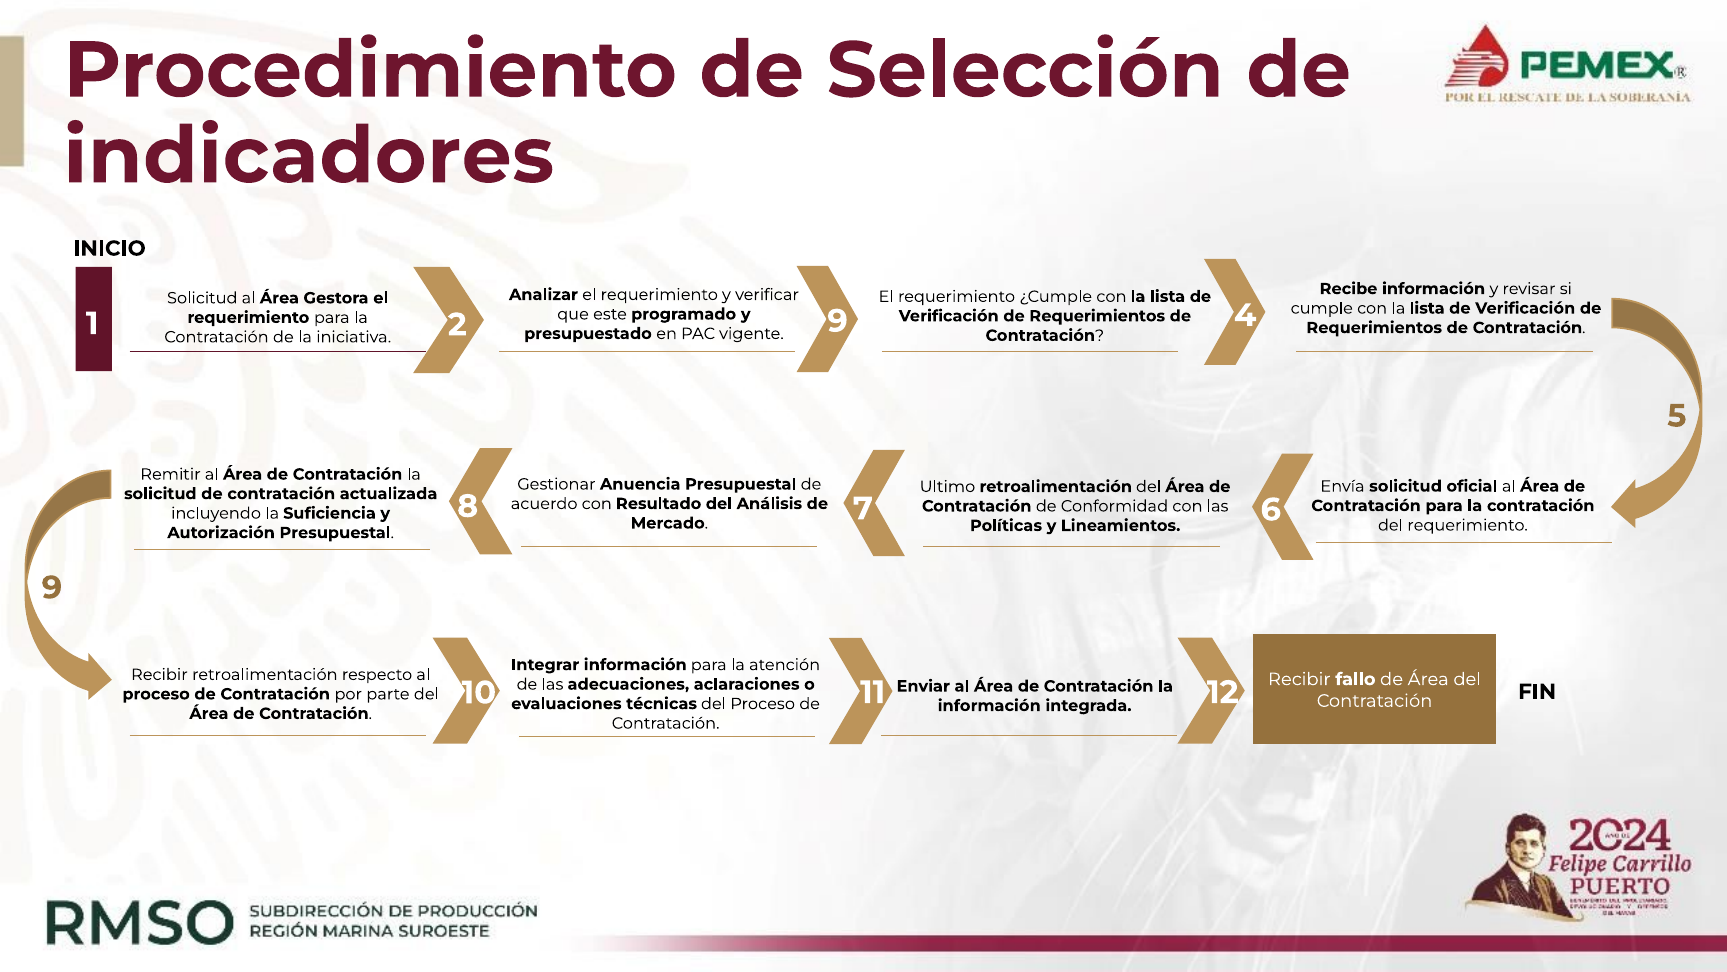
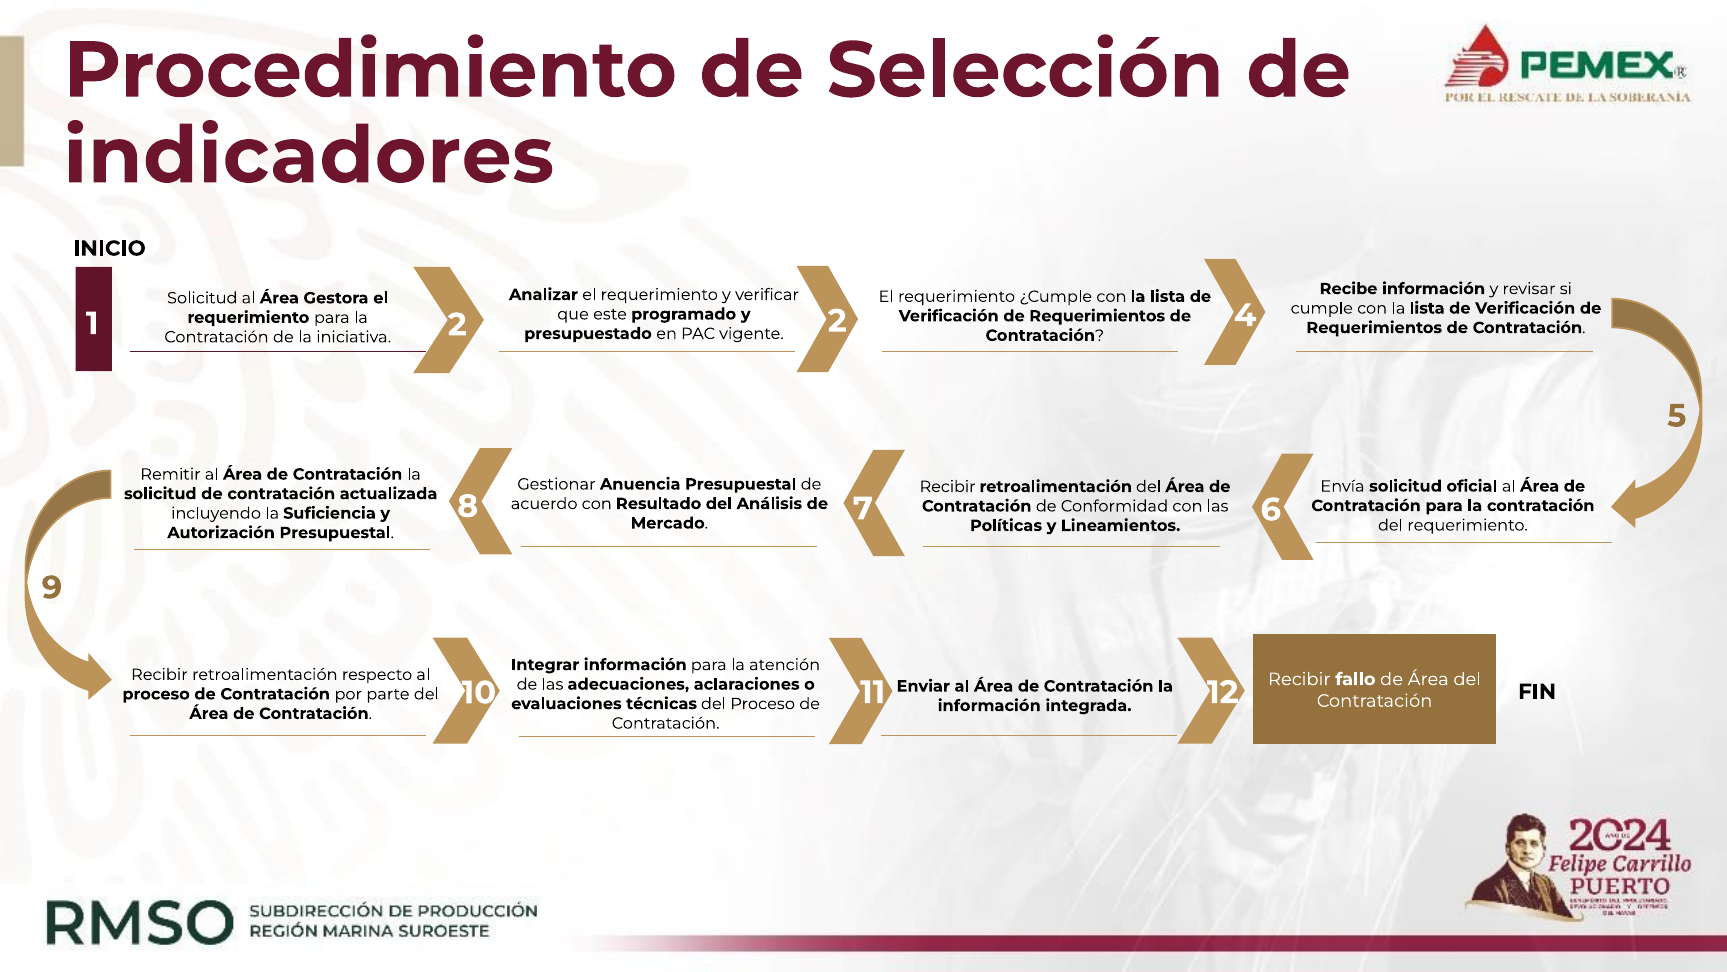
2 9: 9 -> 2
Ultimo at (947, 486): Ultimo -> Recibir
